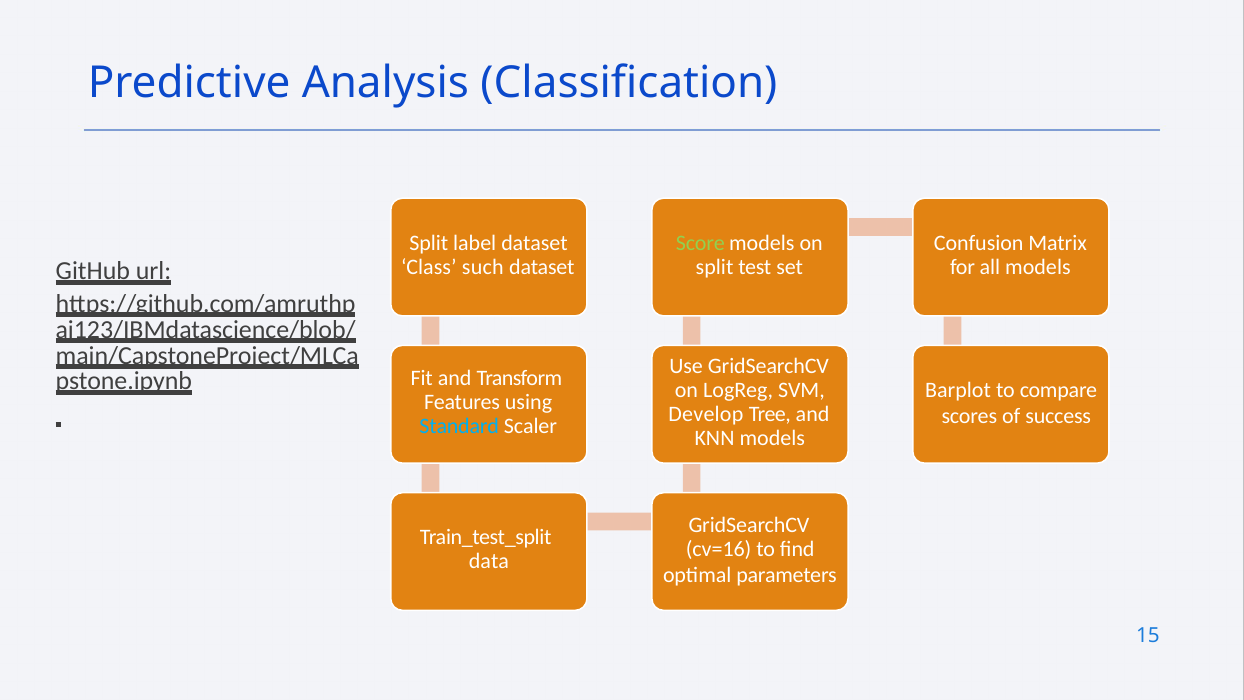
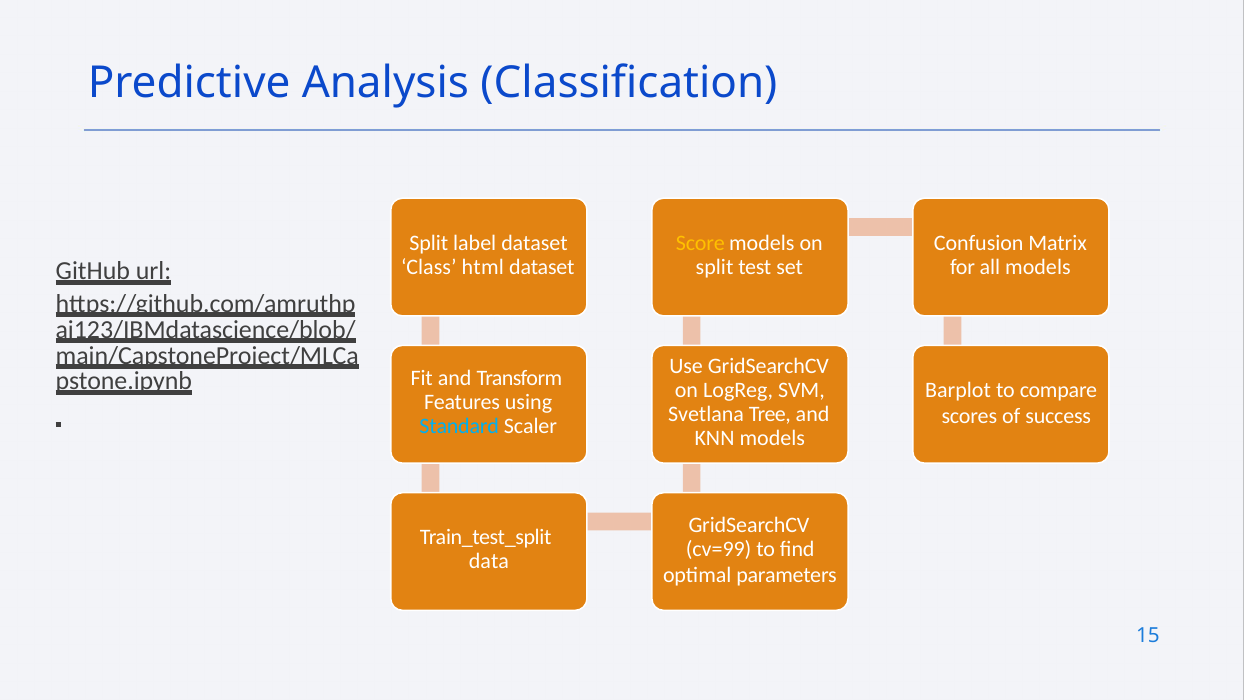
Score colour: light green -> yellow
such: such -> html
Develop: Develop -> Svetlana
cv=16: cv=16 -> cv=99
